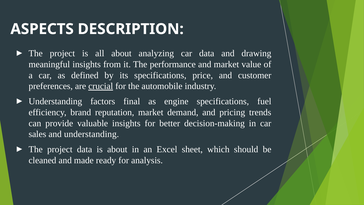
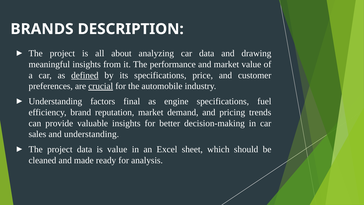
ASPECTS: ASPECTS -> BRANDS
defined underline: none -> present
is about: about -> value
